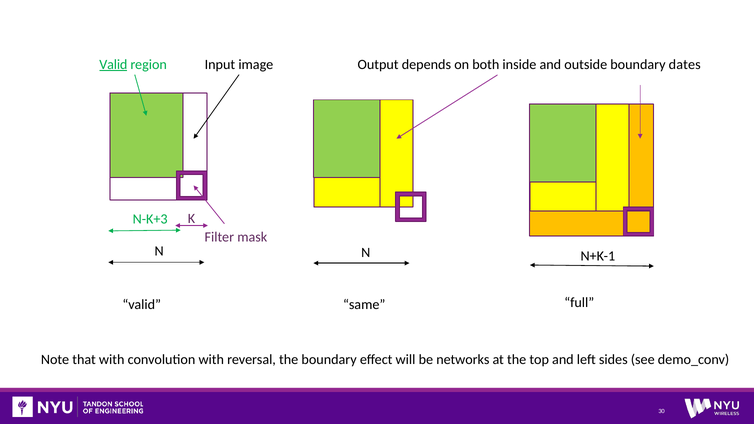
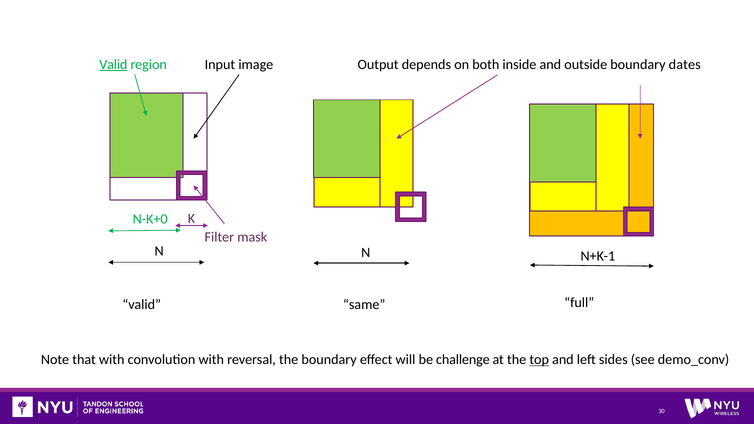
N-K+3: N-K+3 -> N-K+0
networks: networks -> challenge
top underline: none -> present
